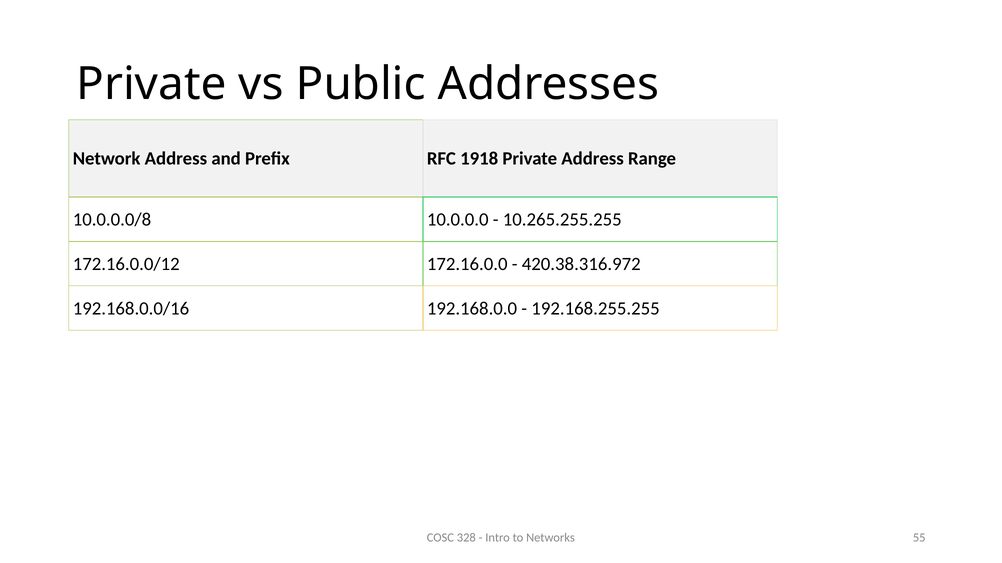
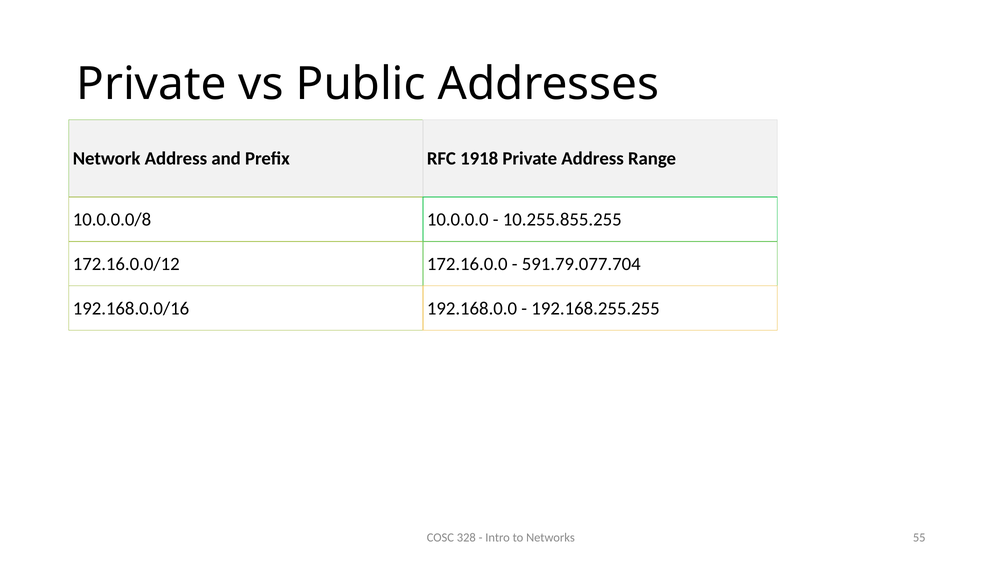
10.265.255.255: 10.265.255.255 -> 10.255.855.255
420.38.316.972: 420.38.316.972 -> 591.79.077.704
